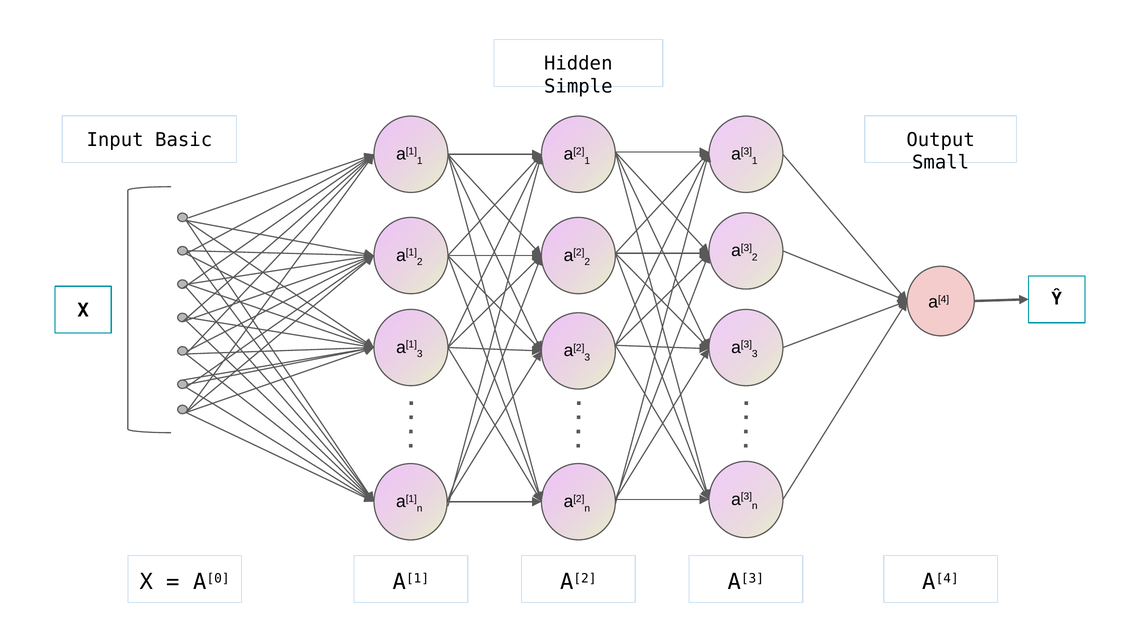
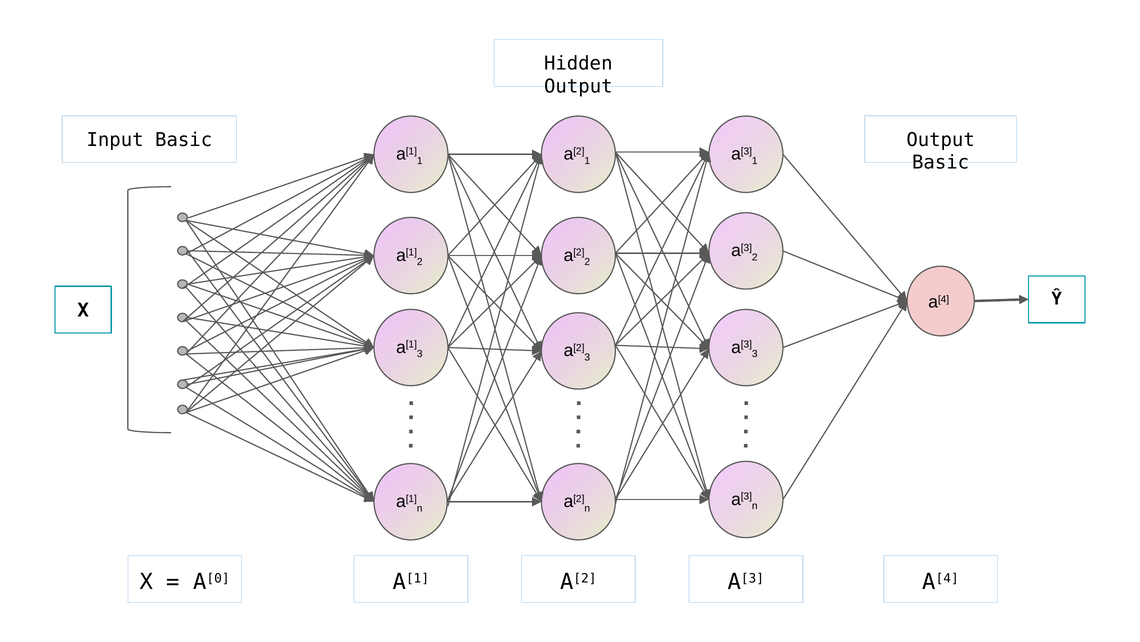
Simple at (578, 86): Simple -> Output
Small at (941, 163): Small -> Basic
